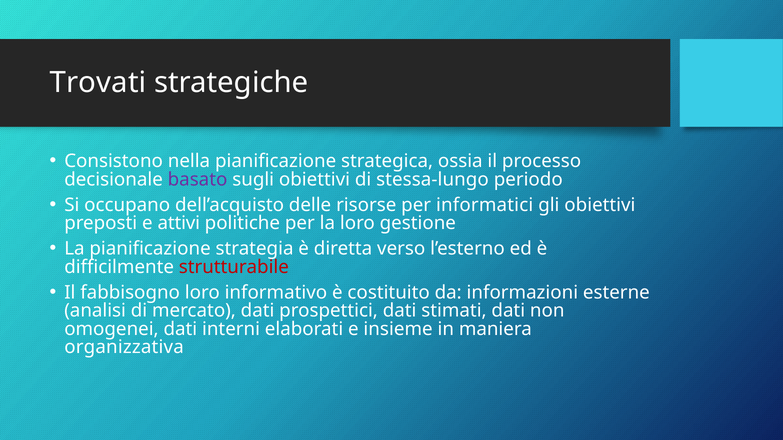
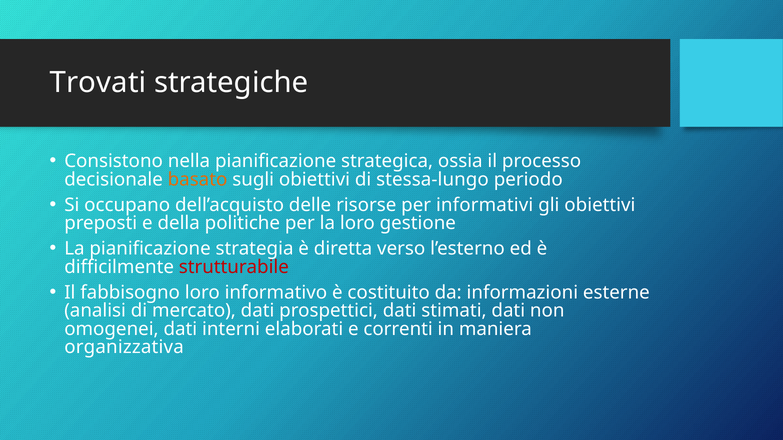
basato colour: purple -> orange
informatici: informatici -> informativi
attivi: attivi -> della
insieme: insieme -> correnti
